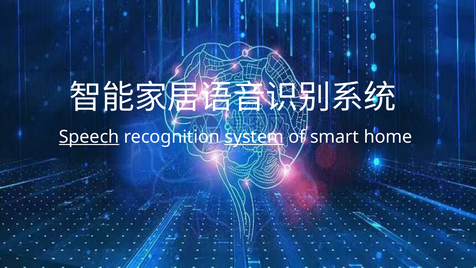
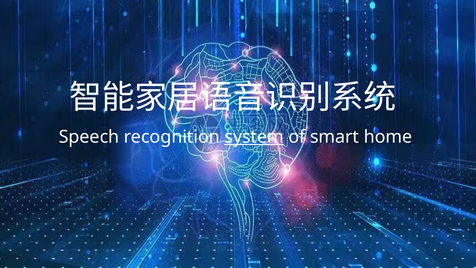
Speech underline: present -> none
